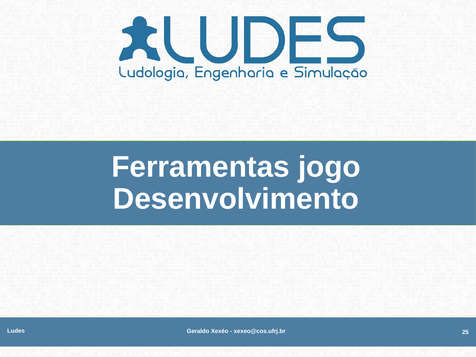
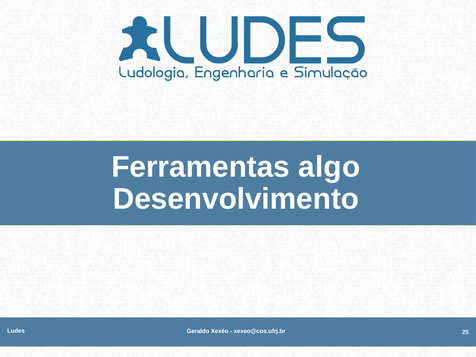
jogo: jogo -> algo
